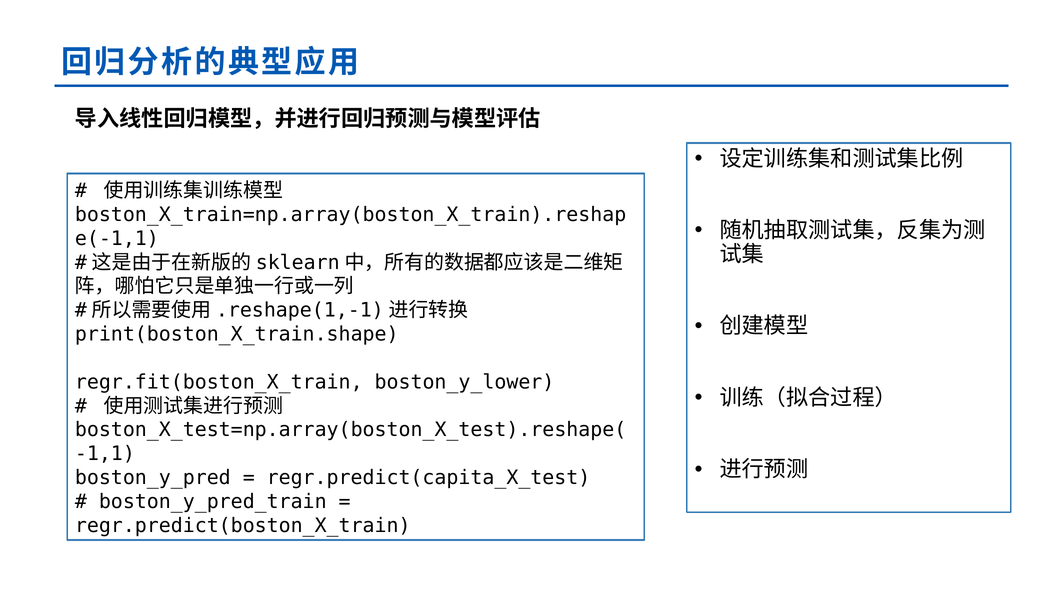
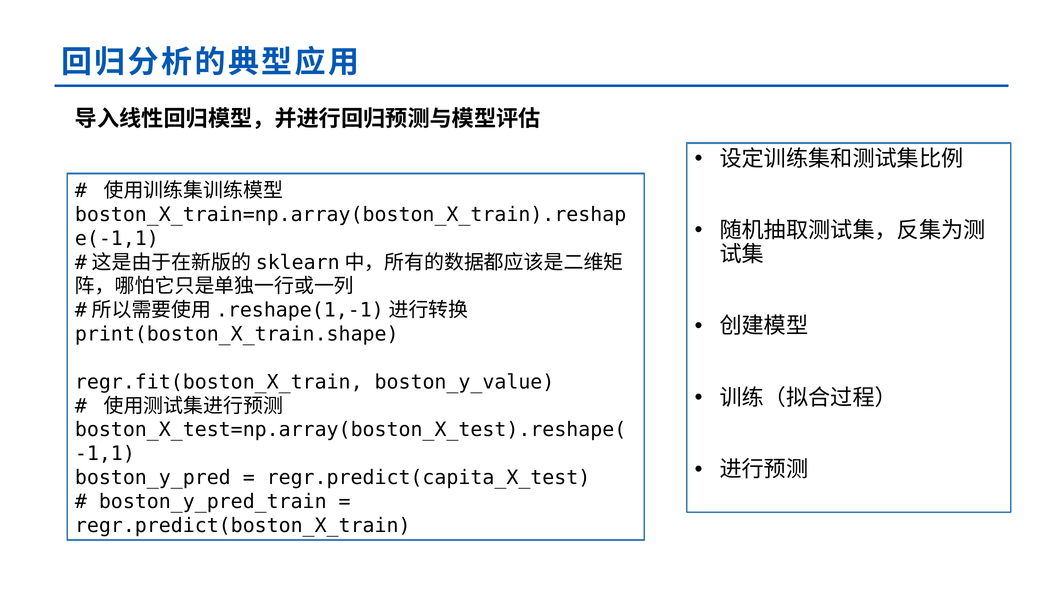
boston_y_lower: boston_y_lower -> boston_y_value
